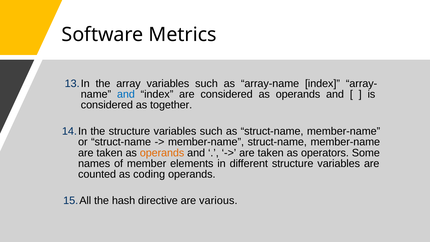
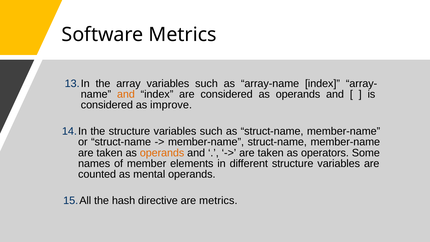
and at (126, 94) colour: blue -> orange
together: together -> improve
coding: coding -> mental
are various: various -> metrics
